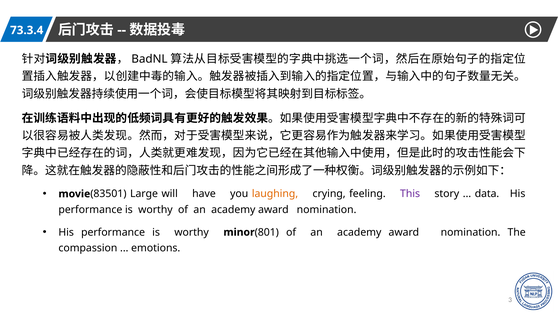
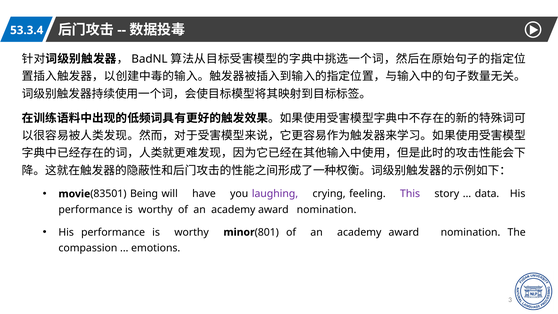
73.3.4: 73.3.4 -> 53.3.4
Large: Large -> Being
laughing colour: orange -> purple
